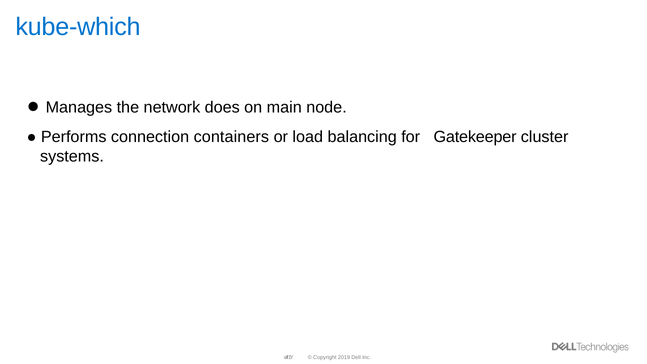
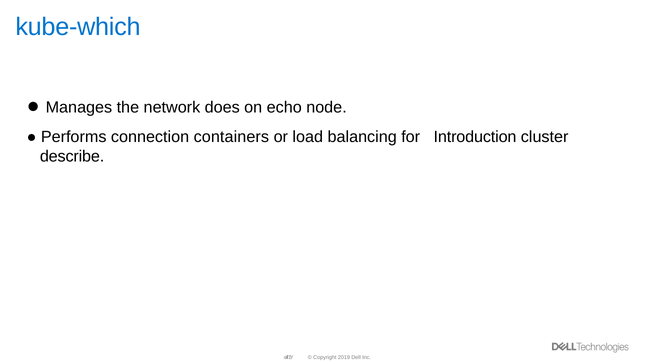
main: main -> echo
Gatekeeper: Gatekeeper -> Introduction
systems: systems -> describe
